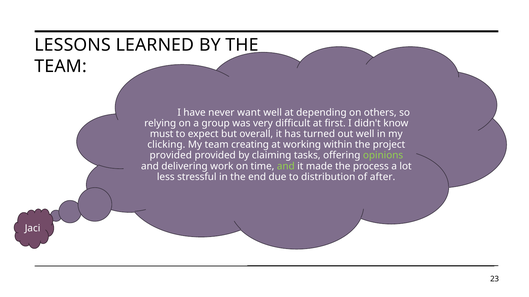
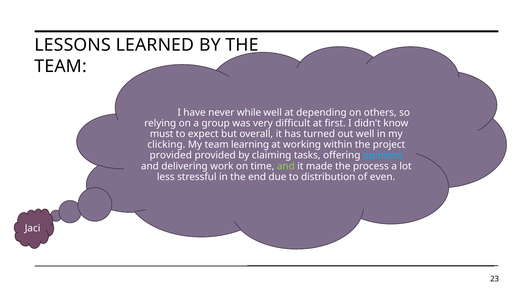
want: want -> while
creating: creating -> learning
opinions colour: light green -> light blue
after: after -> even
